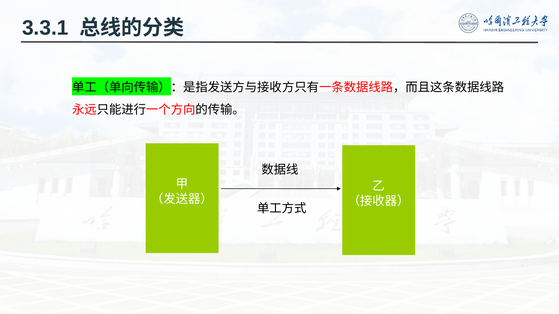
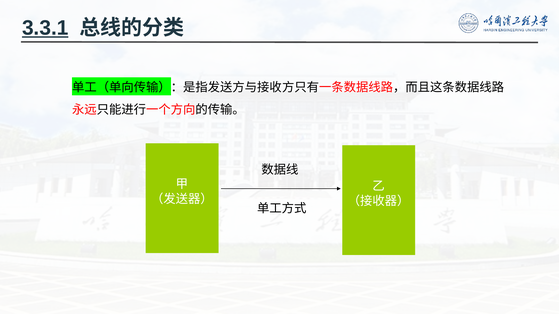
3.3.1 underline: none -> present
